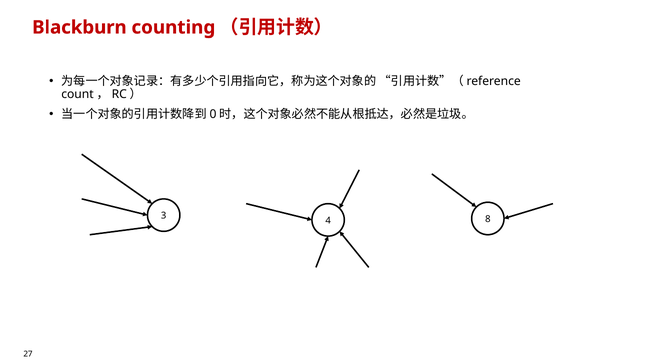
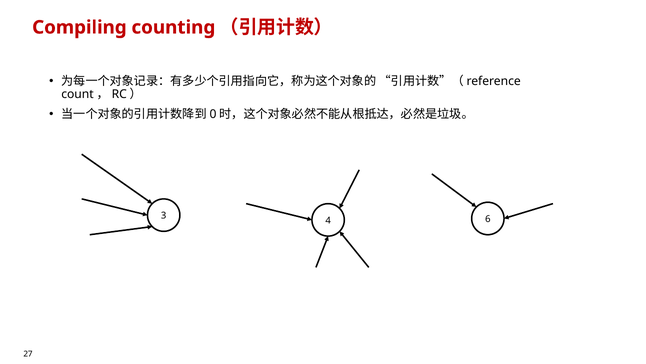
Blackburn: Blackburn -> Compiling
8: 8 -> 6
